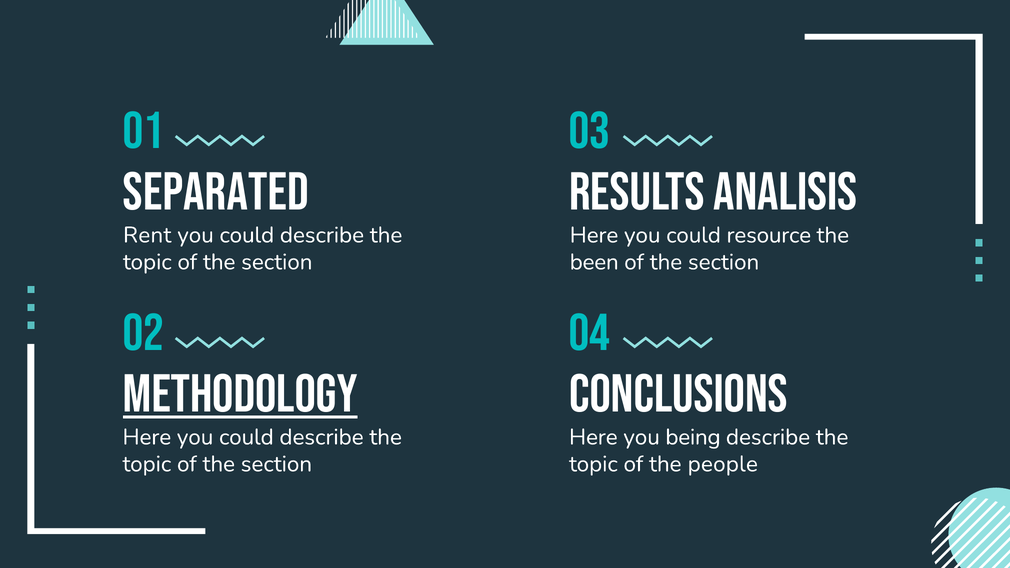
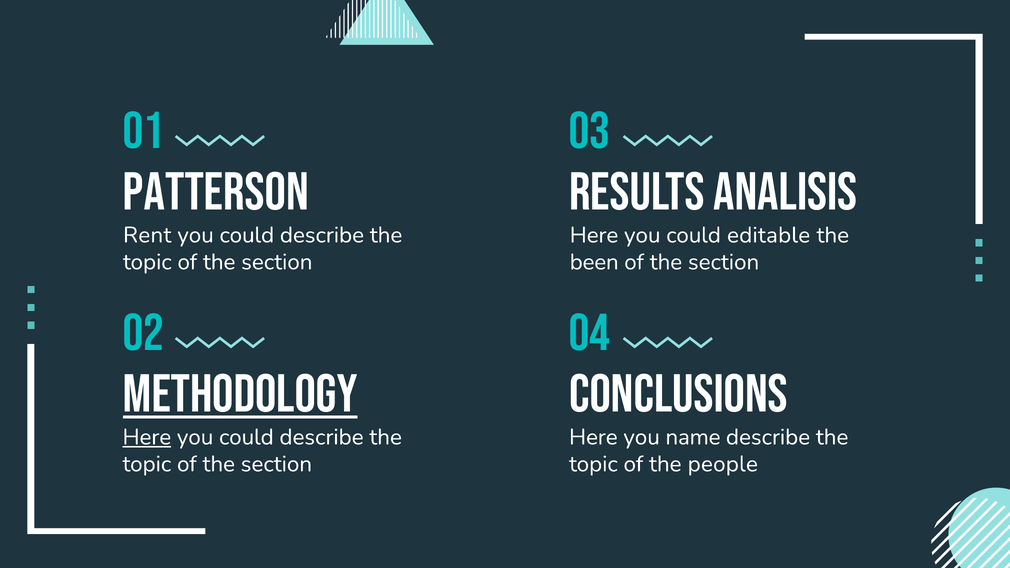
SEPARATED: SEPARATED -> PATTERSON
resource: resource -> editable
Here at (147, 437) underline: none -> present
being: being -> name
